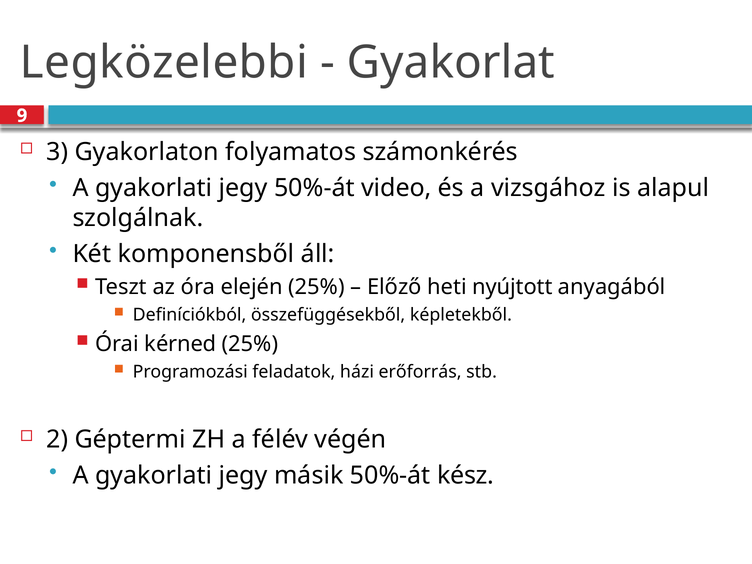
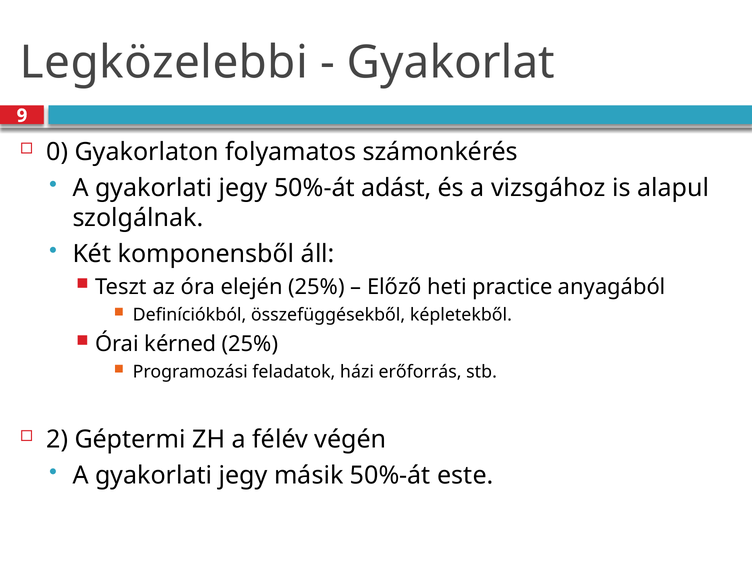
3: 3 -> 0
video: video -> adást
nyújtott: nyújtott -> practice
kész: kész -> este
